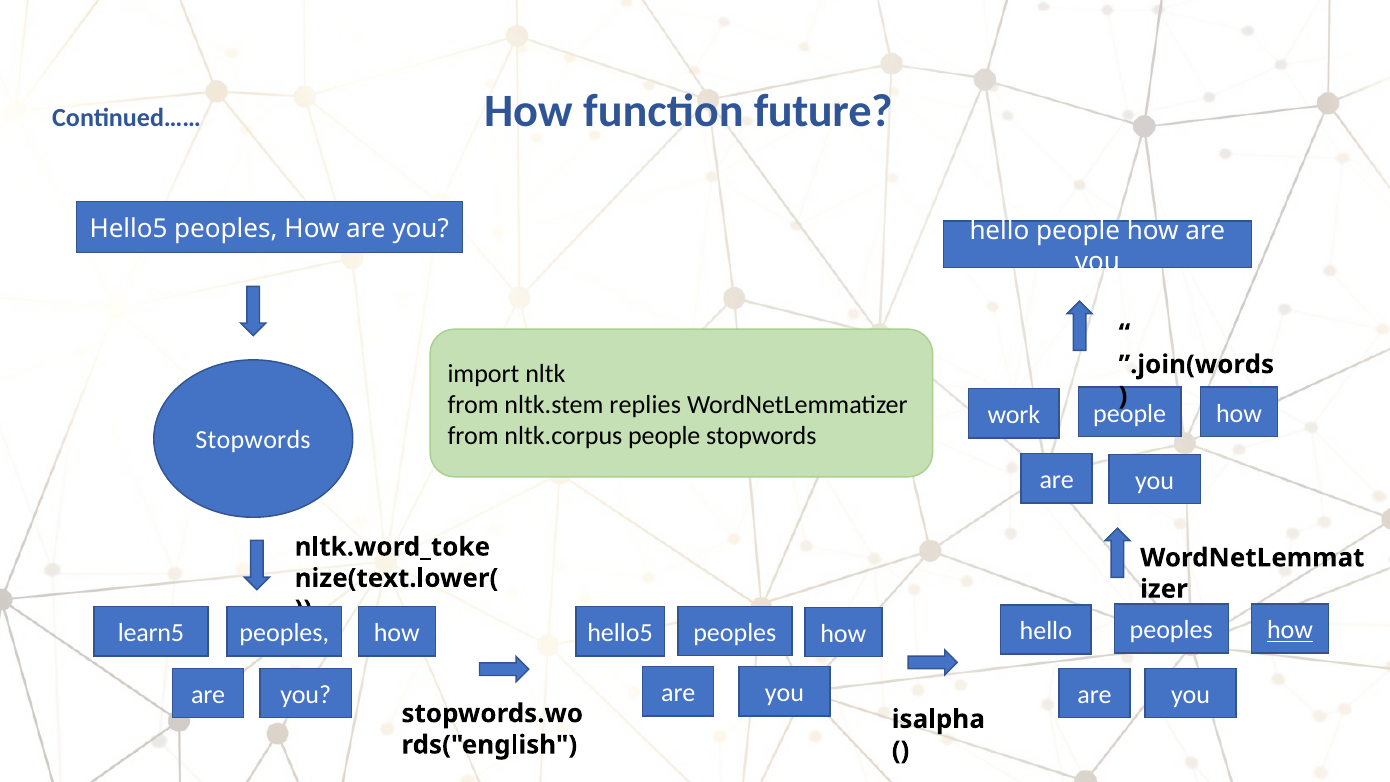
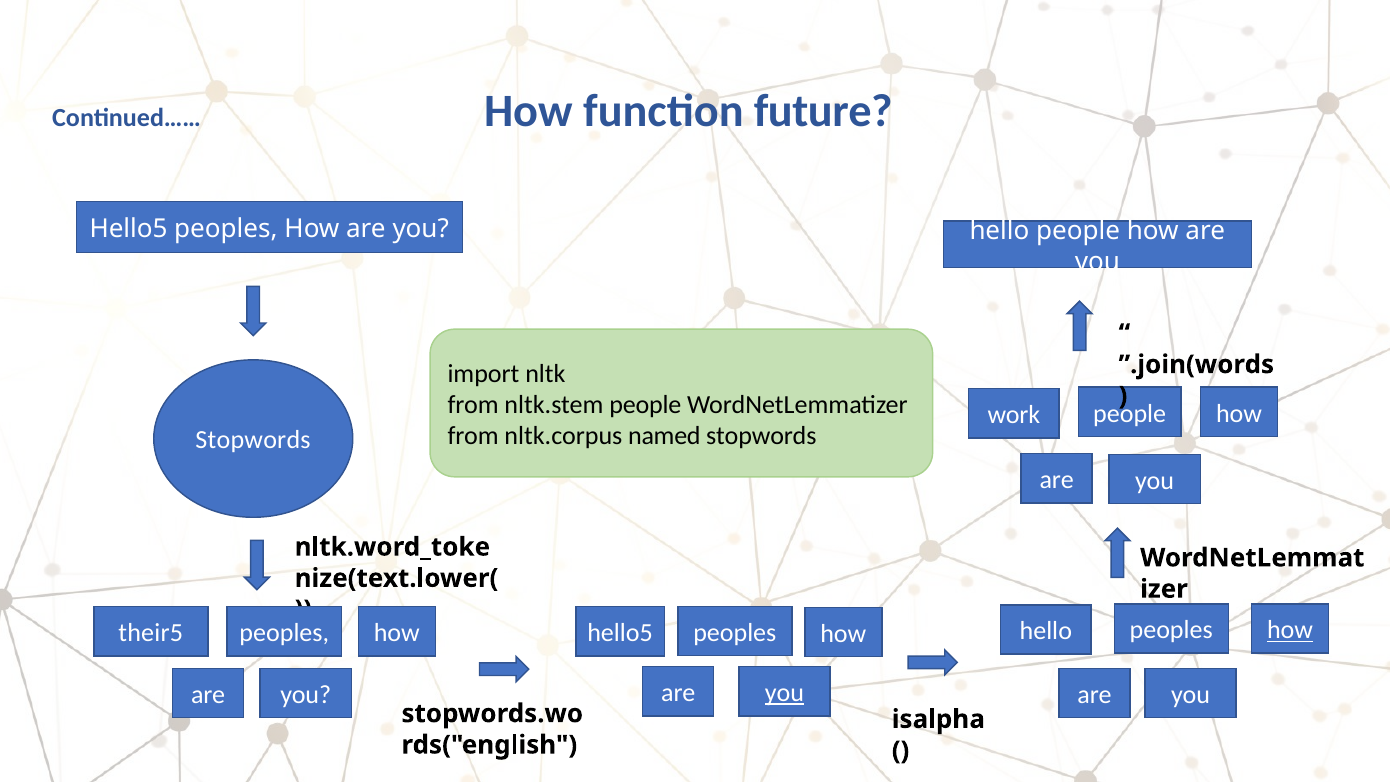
nltk.stem replies: replies -> people
nltk.corpus people: people -> named
learn5: learn5 -> their5
you at (784, 693) underline: none -> present
